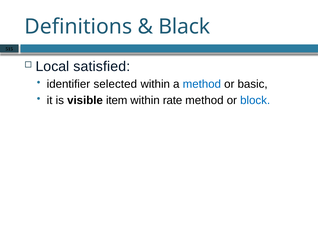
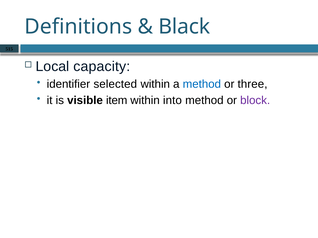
satisfied: satisfied -> capacity
basic: basic -> three
rate: rate -> into
block colour: blue -> purple
